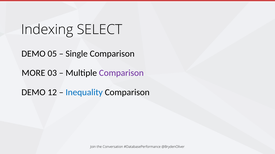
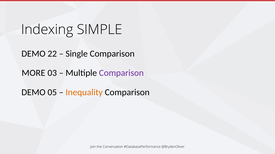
SELECT: SELECT -> SIMPLE
05: 05 -> 22
12: 12 -> 05
Inequality colour: blue -> orange
